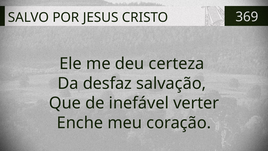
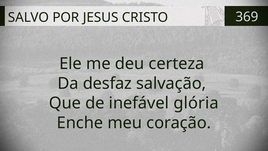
verter: verter -> glória
